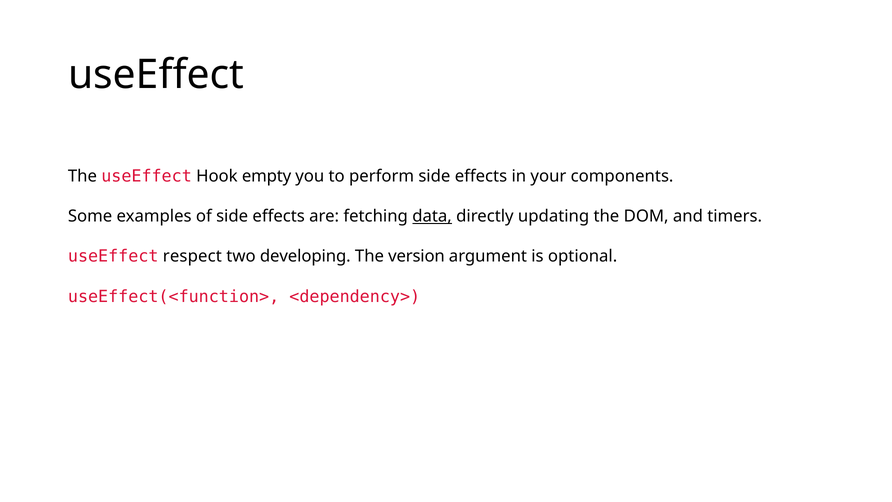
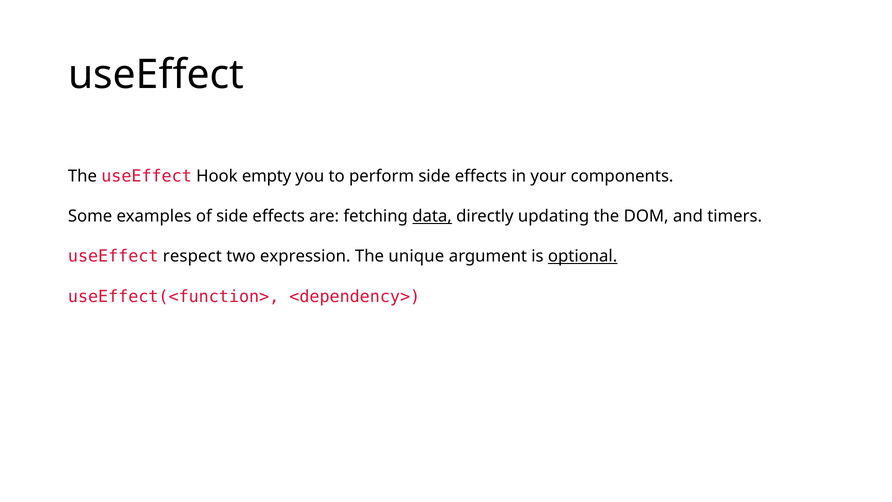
developing: developing -> expression
version: version -> unique
optional underline: none -> present
